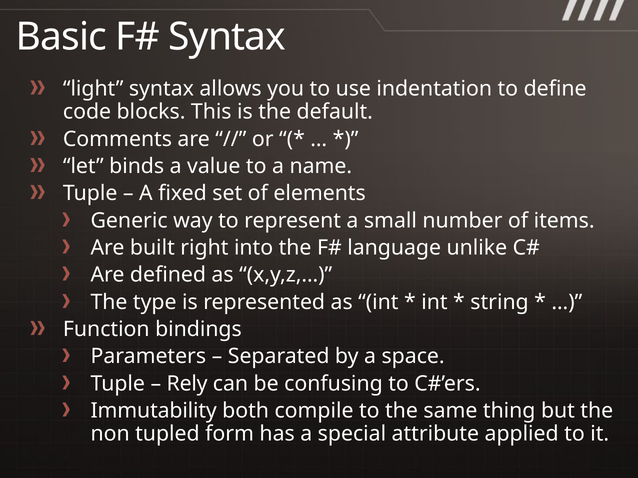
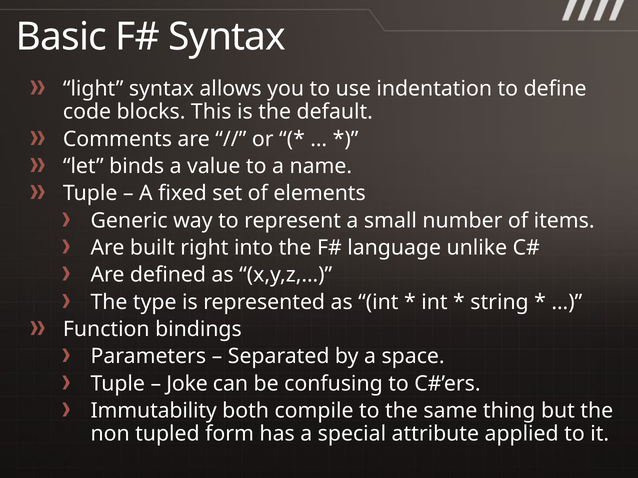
Rely: Rely -> Joke
